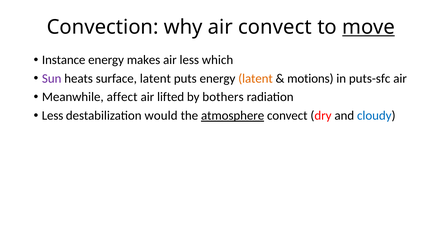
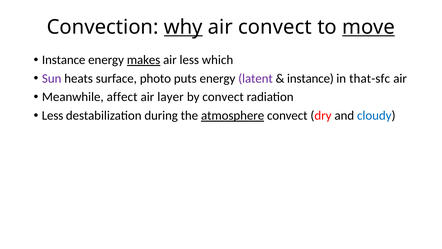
why underline: none -> present
makes underline: none -> present
surface latent: latent -> photo
latent at (255, 78) colour: orange -> purple
motions at (310, 78): motions -> instance
puts-sfc: puts-sfc -> that-sfc
lifted: lifted -> layer
by bothers: bothers -> convect
would: would -> during
